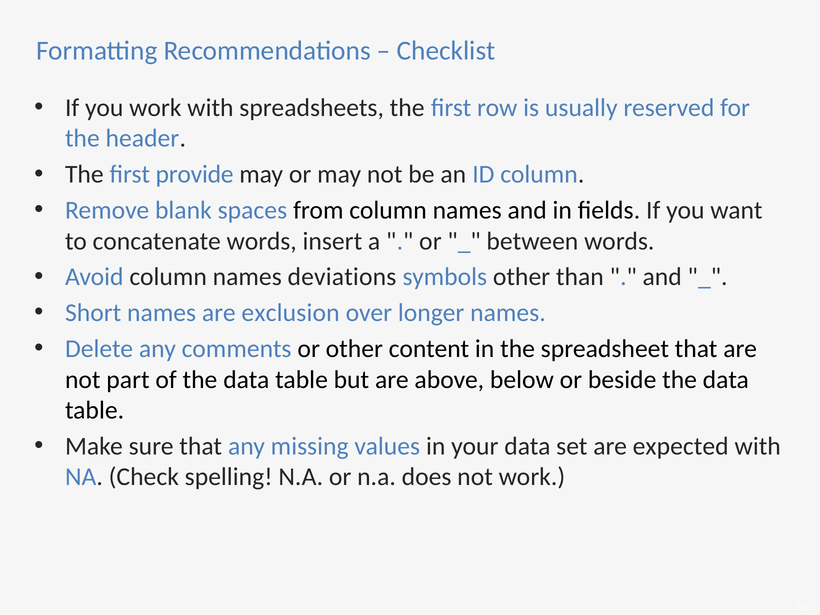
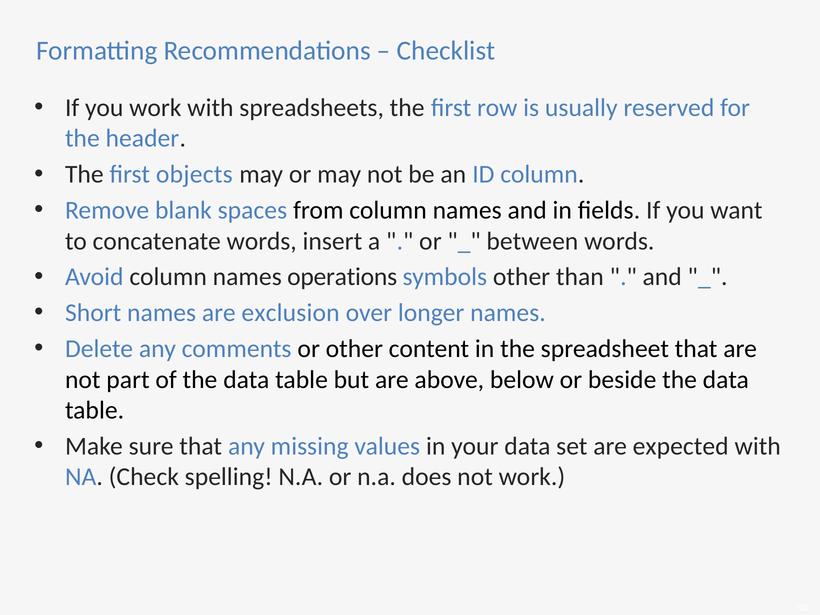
provide: provide -> objects
deviations: deviations -> operations
